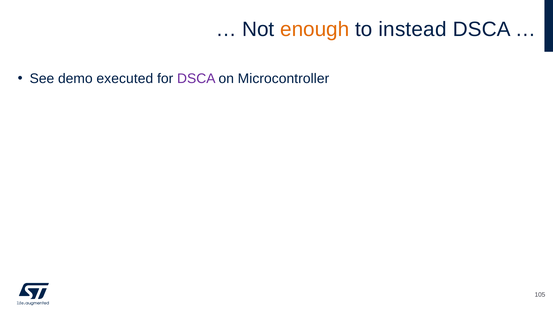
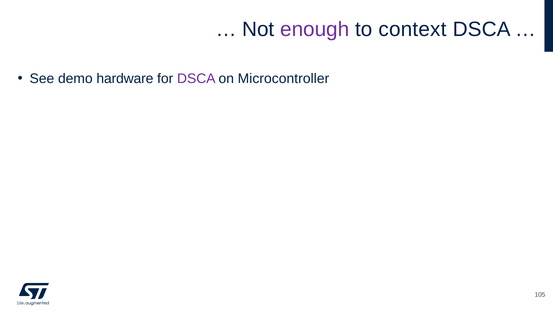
enough colour: orange -> purple
instead: instead -> context
executed: executed -> hardware
